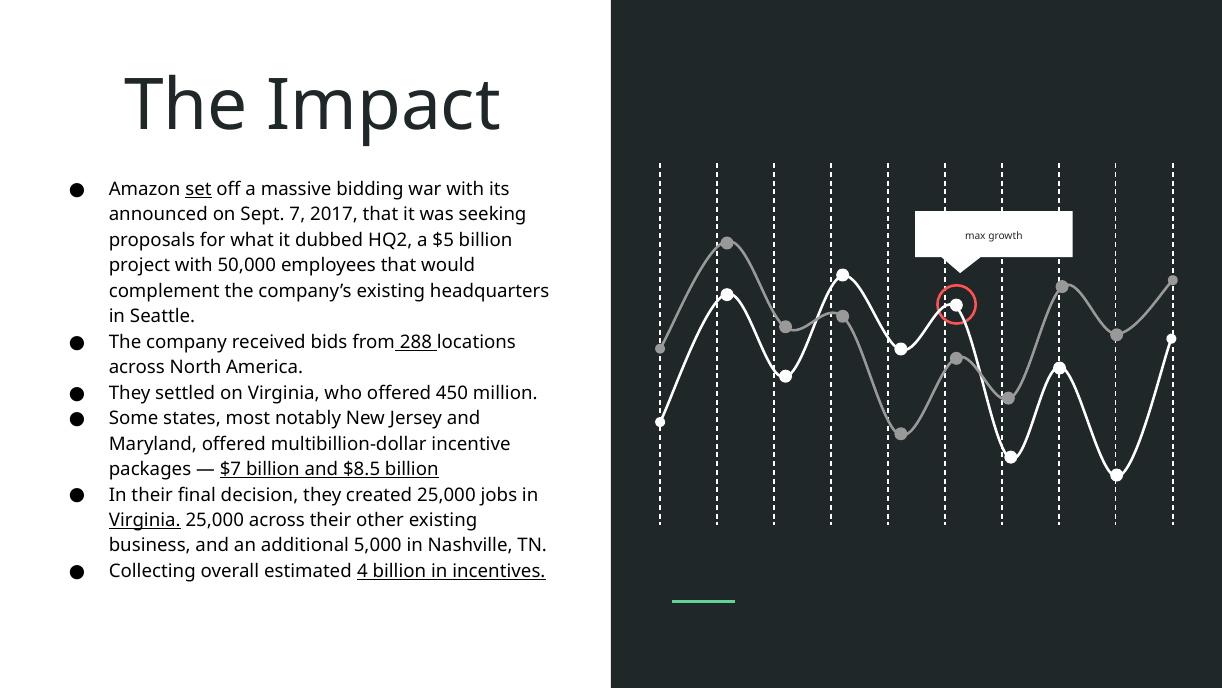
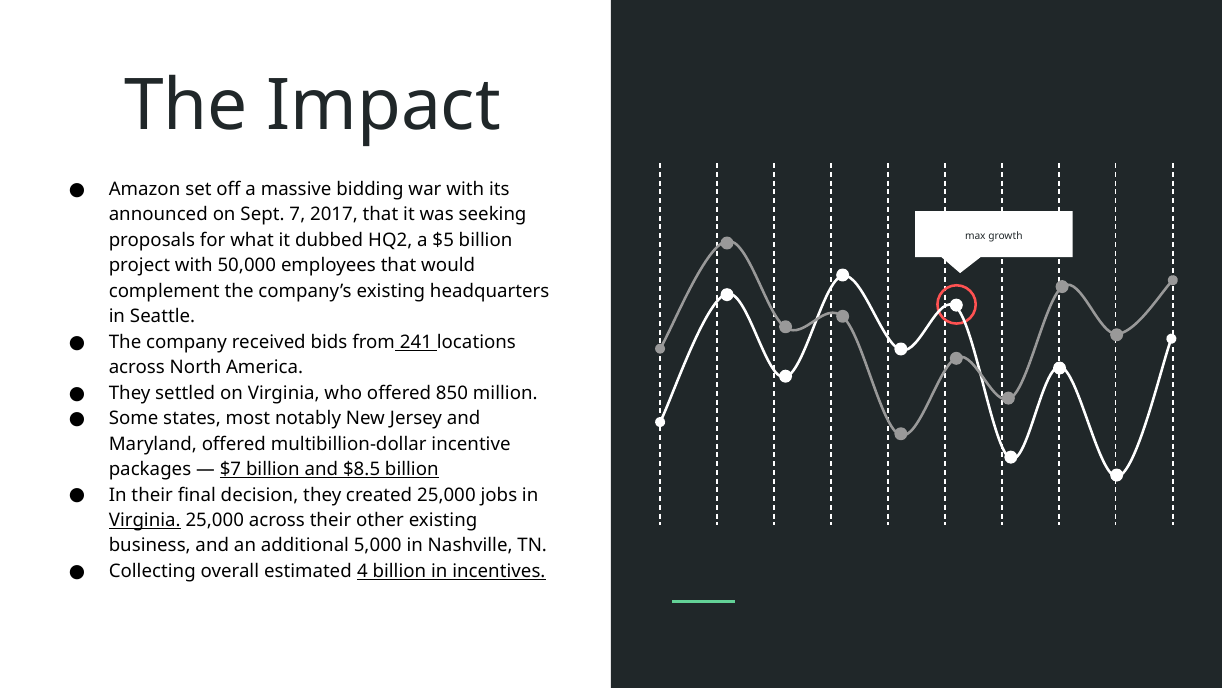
set underline: present -> none
288: 288 -> 241
450: 450 -> 850
